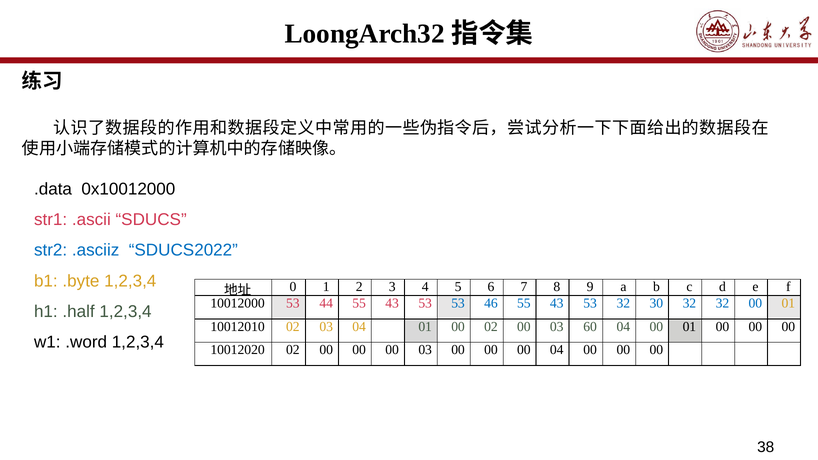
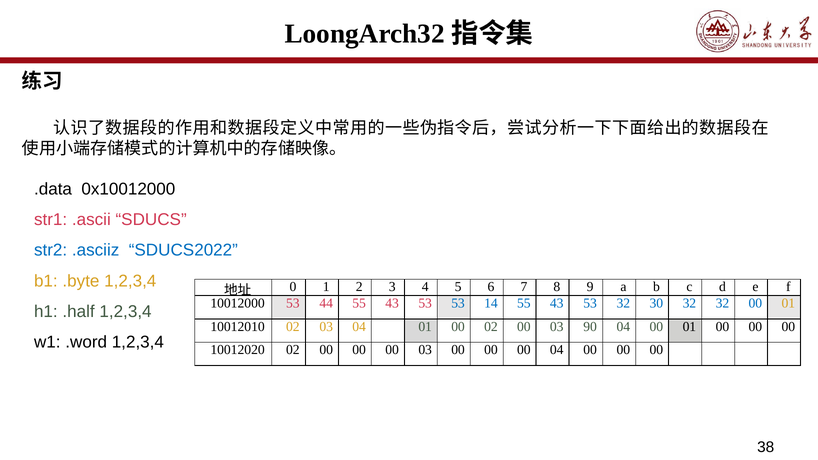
46: 46 -> 14
60: 60 -> 90
